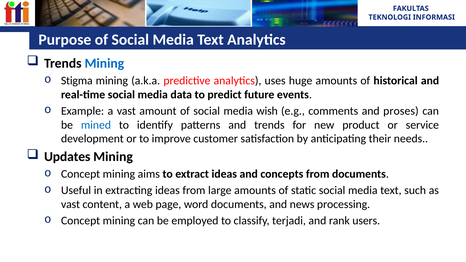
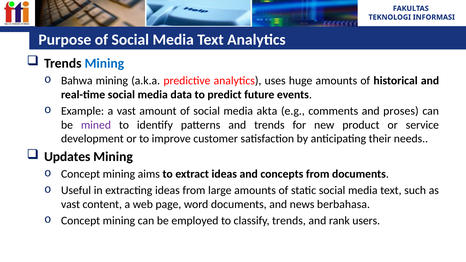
Stigma: Stigma -> Bahwa
wish: wish -> akta
mined colour: blue -> purple
processing: processing -> berbahasa
classify terjadi: terjadi -> trends
